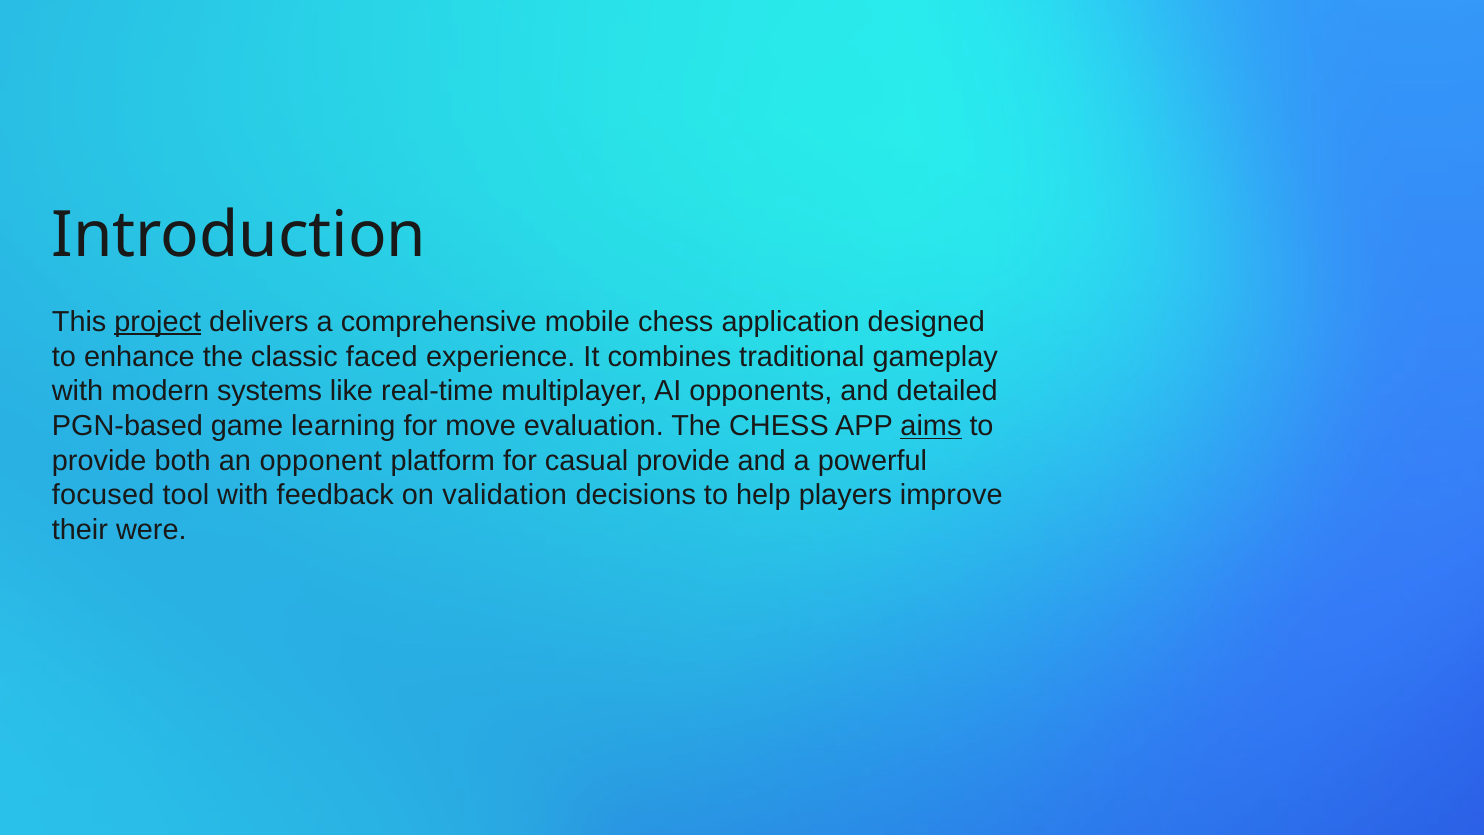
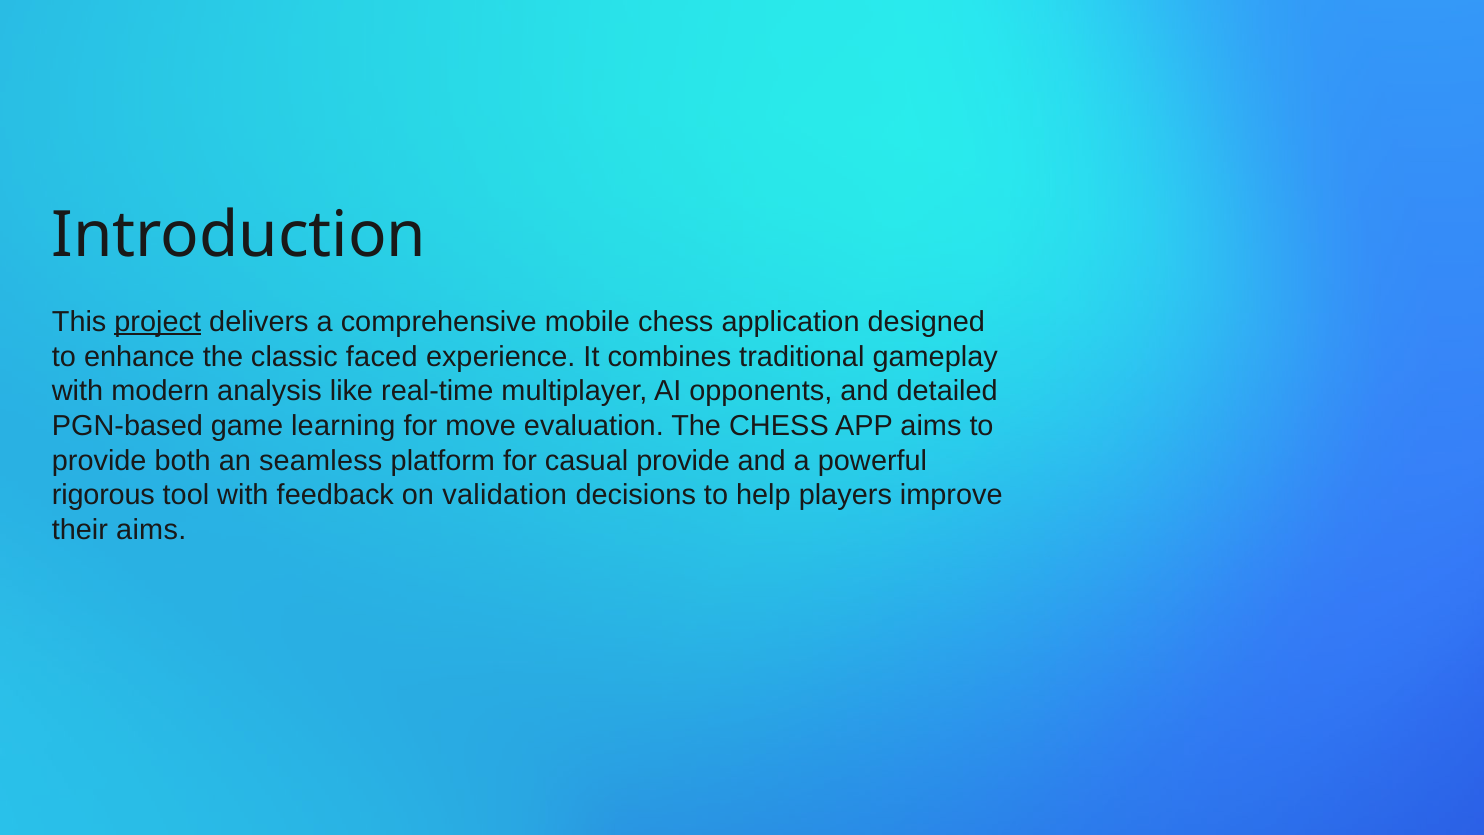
systems: systems -> analysis
aims at (931, 426) underline: present -> none
opponent: opponent -> seamless
focused: focused -> rigorous
their were: were -> aims
